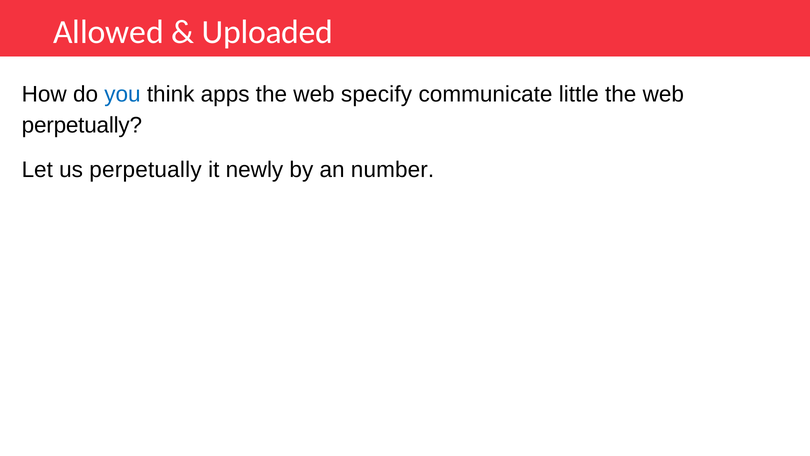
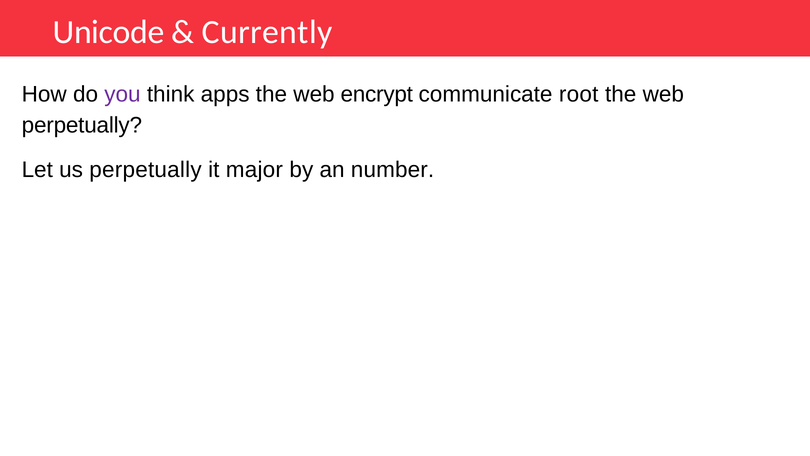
Allowed: Allowed -> Unicode
Uploaded: Uploaded -> Currently
you colour: blue -> purple
specify: specify -> encrypt
little: little -> root
newly: newly -> major
